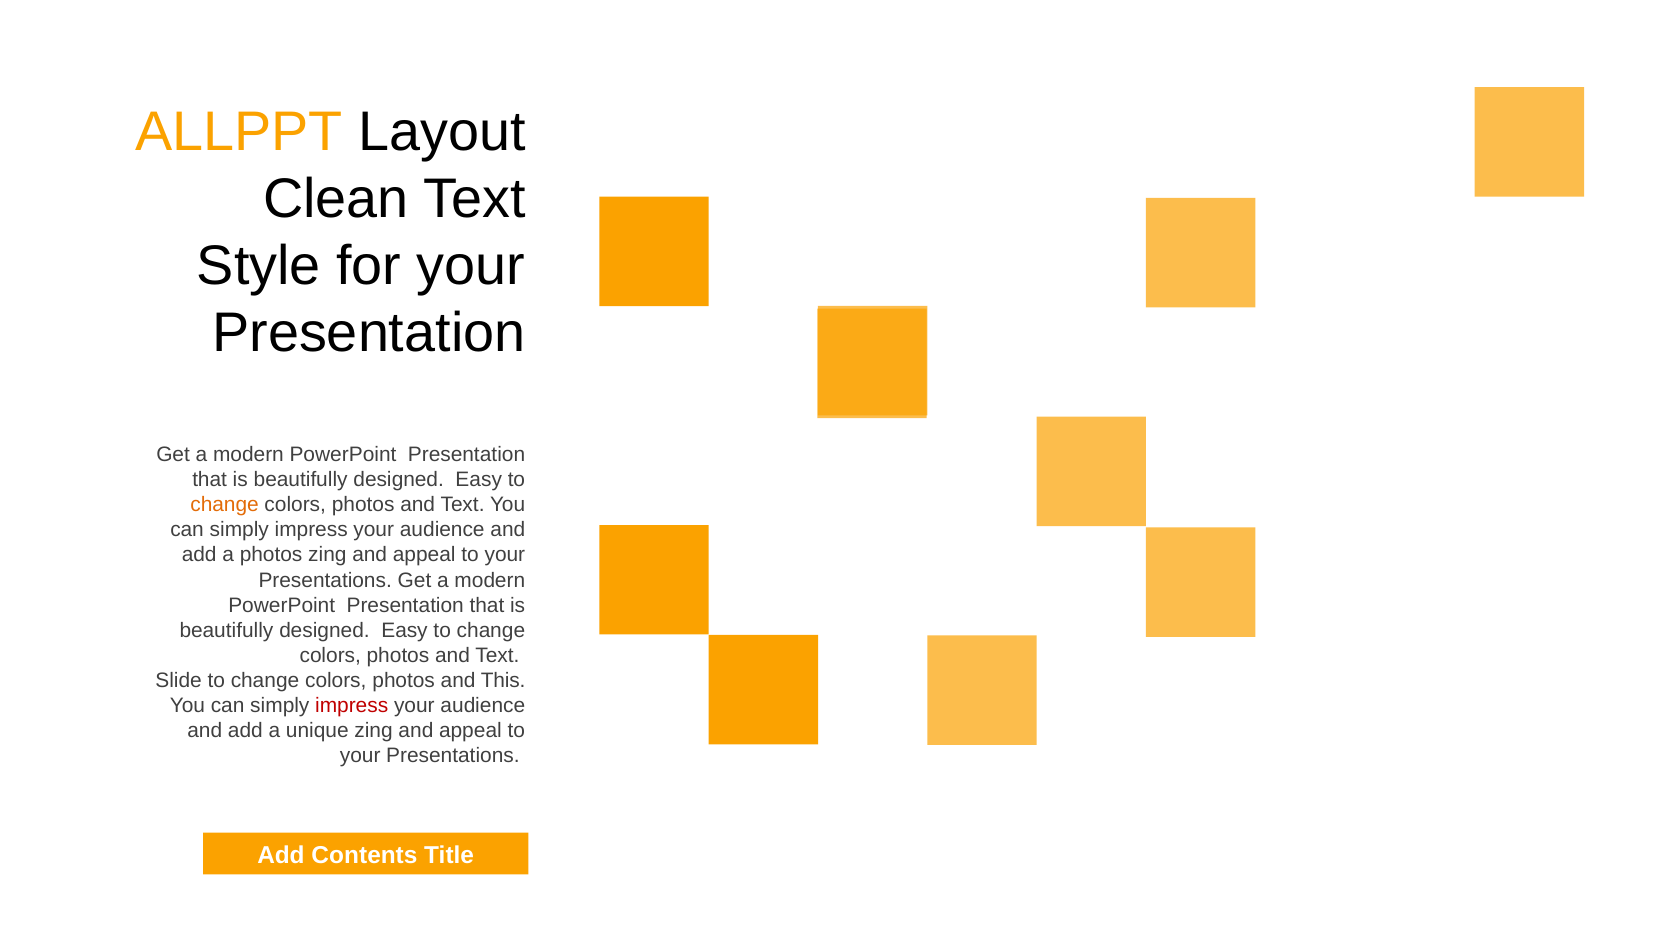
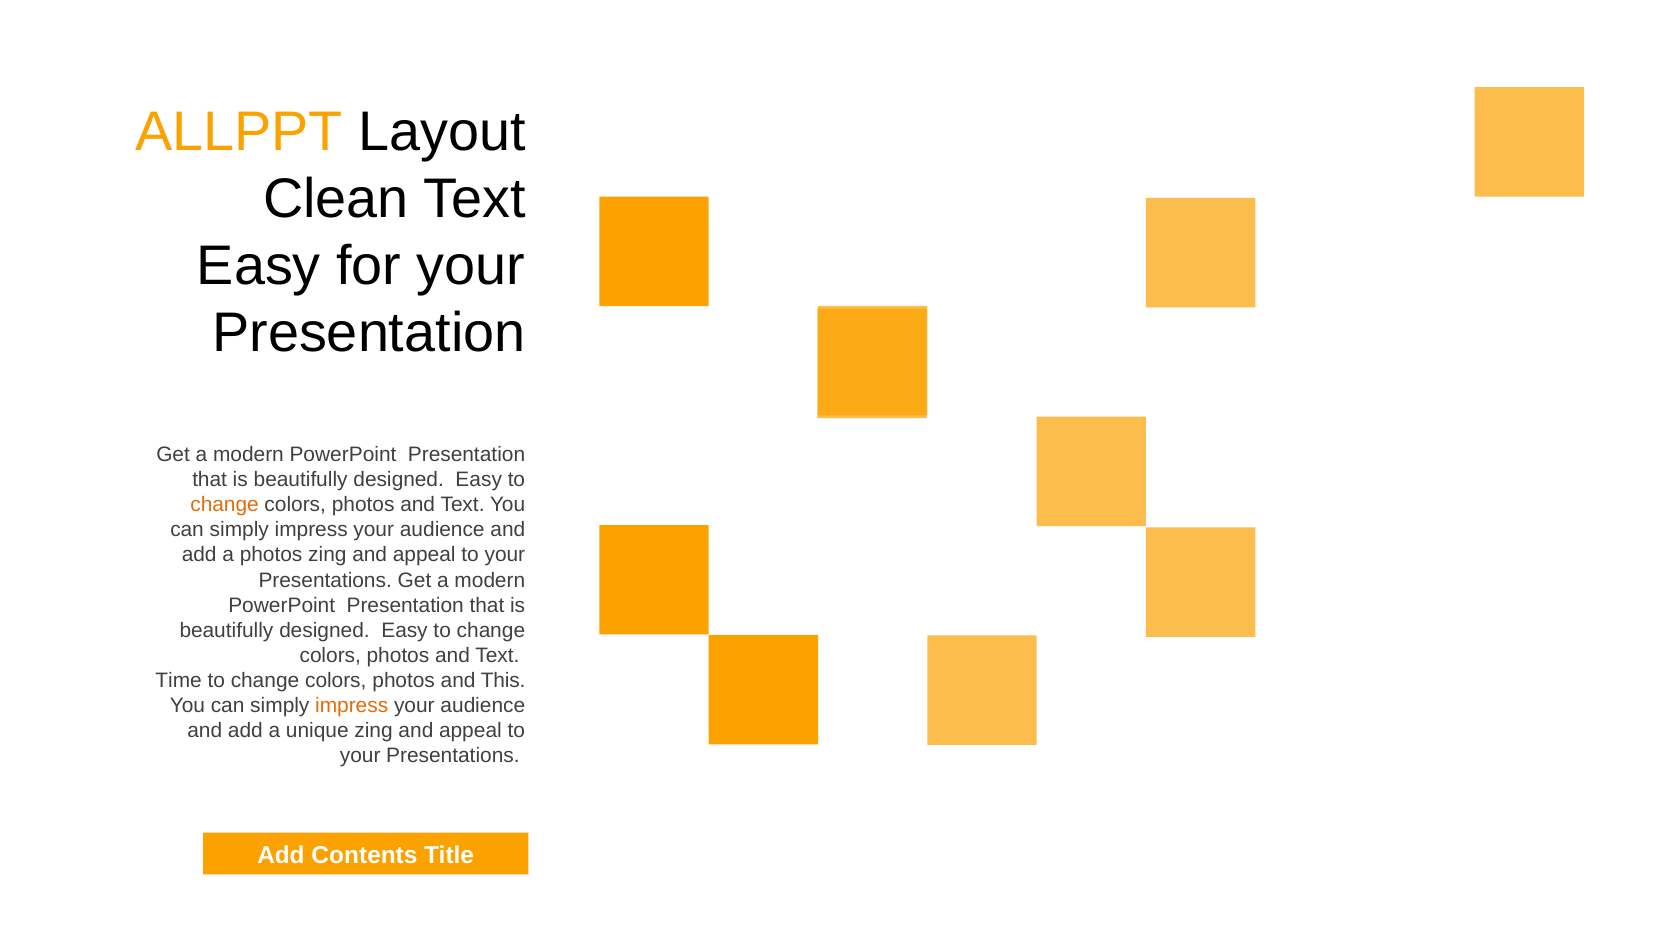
Style at (259, 266): Style -> Easy
Slide: Slide -> Time
impress at (352, 706) colour: red -> orange
